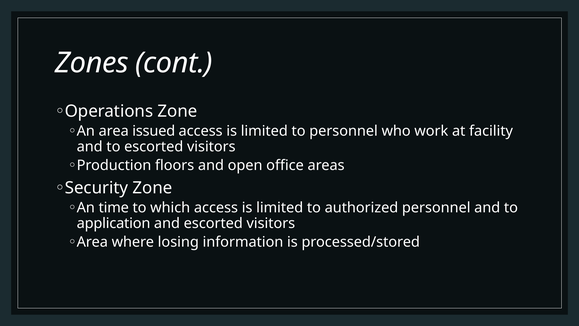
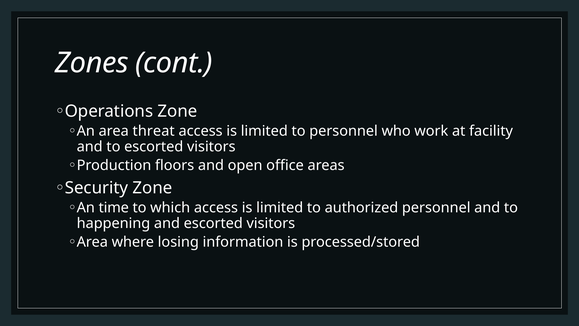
issued: issued -> threat
application: application -> happening
